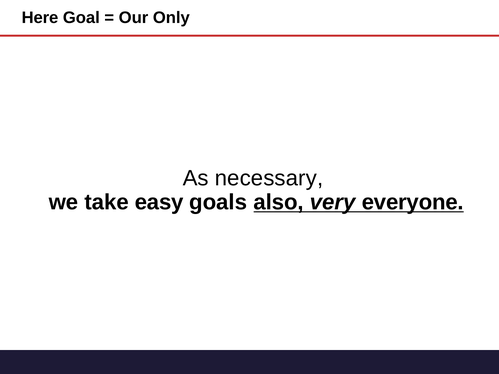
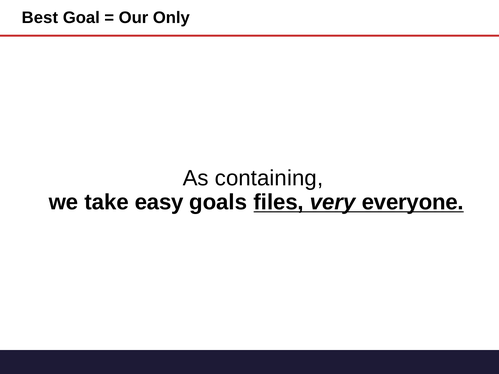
Here: Here -> Best
necessary: necessary -> containing
also: also -> files
